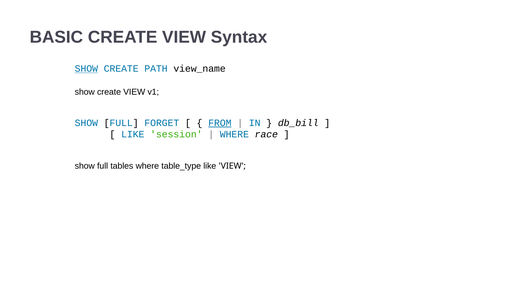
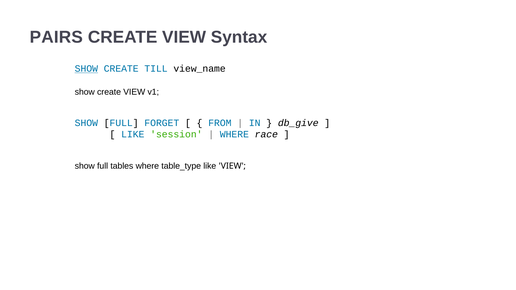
BASIC: BASIC -> PAIRS
PATH: PATH -> TILL
FROM underline: present -> none
db_bill: db_bill -> db_give
